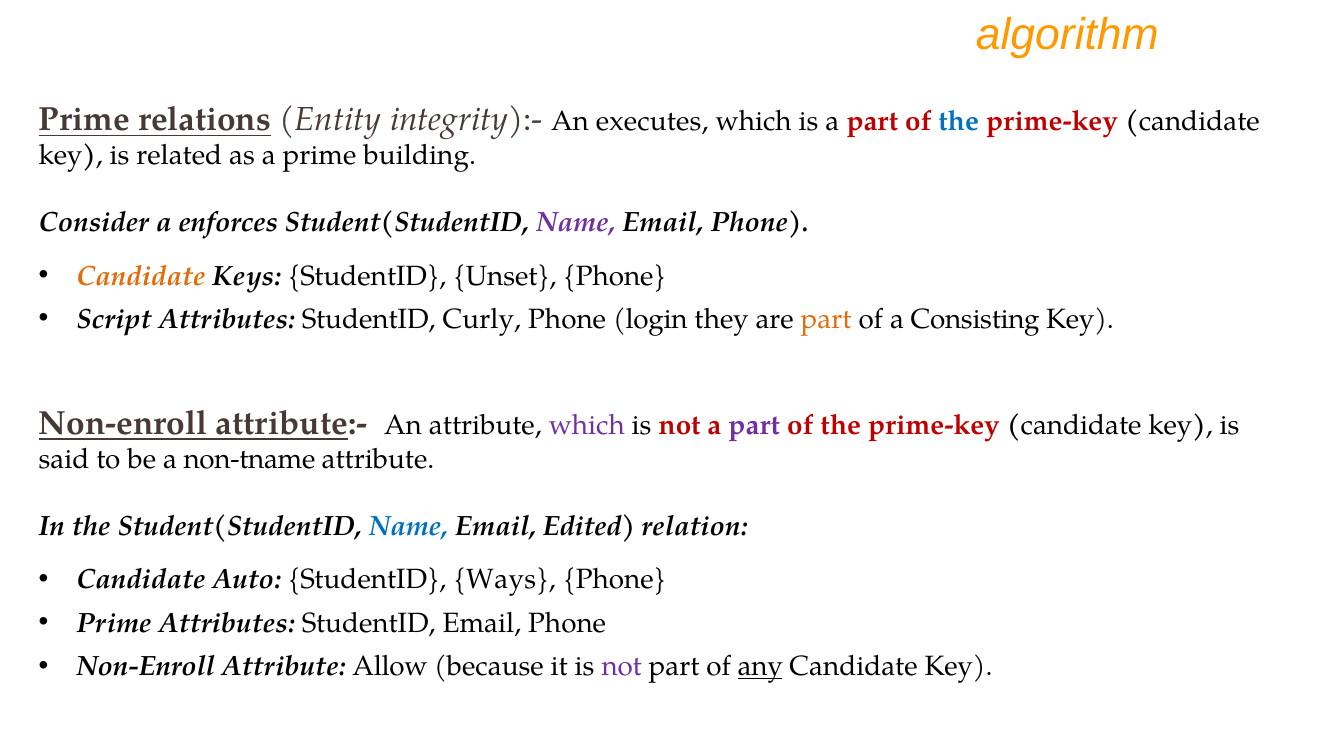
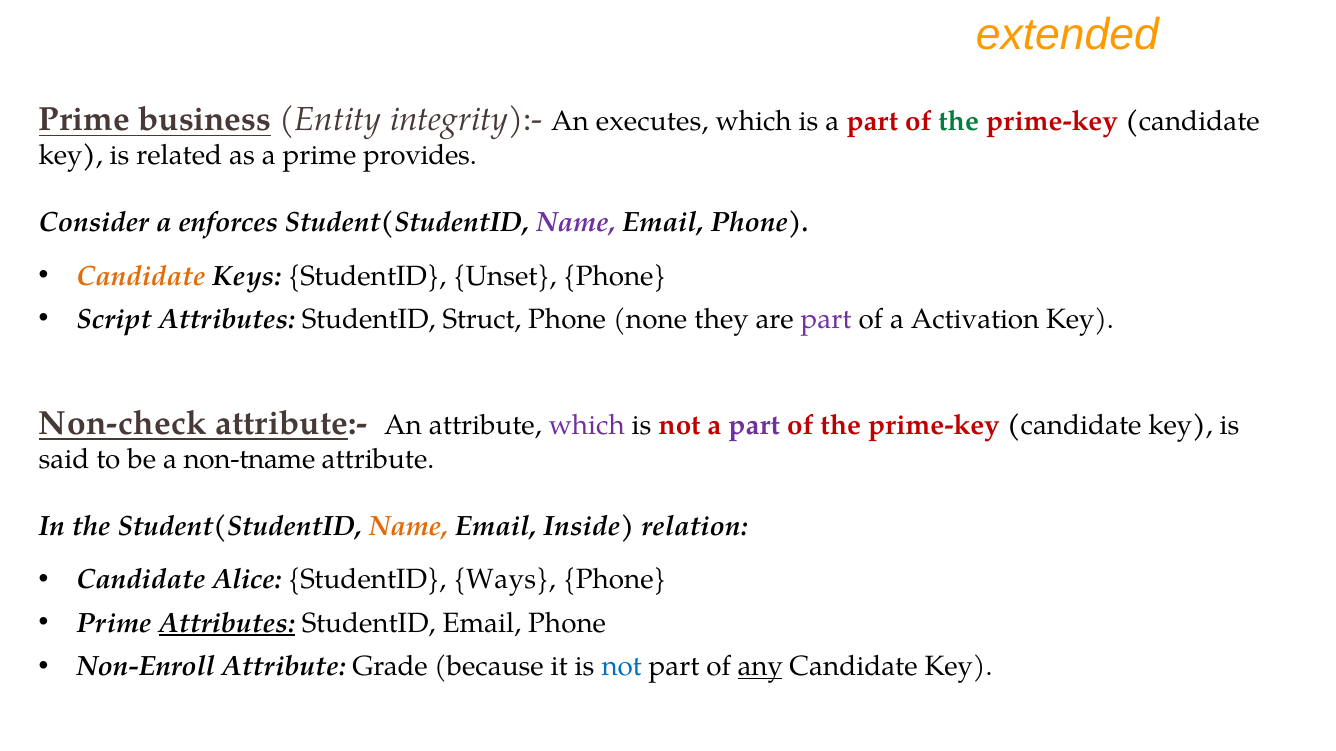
algorithm: algorithm -> extended
relations: relations -> business
the at (959, 121) colour: blue -> green
building: building -> provides
Curly: Curly -> Struct
login: login -> none
part at (826, 319) colour: orange -> purple
Consisting: Consisting -> Activation
Non-enroll at (123, 423): Non-enroll -> Non-check
Name at (408, 527) colour: blue -> orange
Edited: Edited -> Inside
Auto: Auto -> Alice
Attributes at (227, 624) underline: none -> present
Allow: Allow -> Grade
not at (622, 667) colour: purple -> blue
